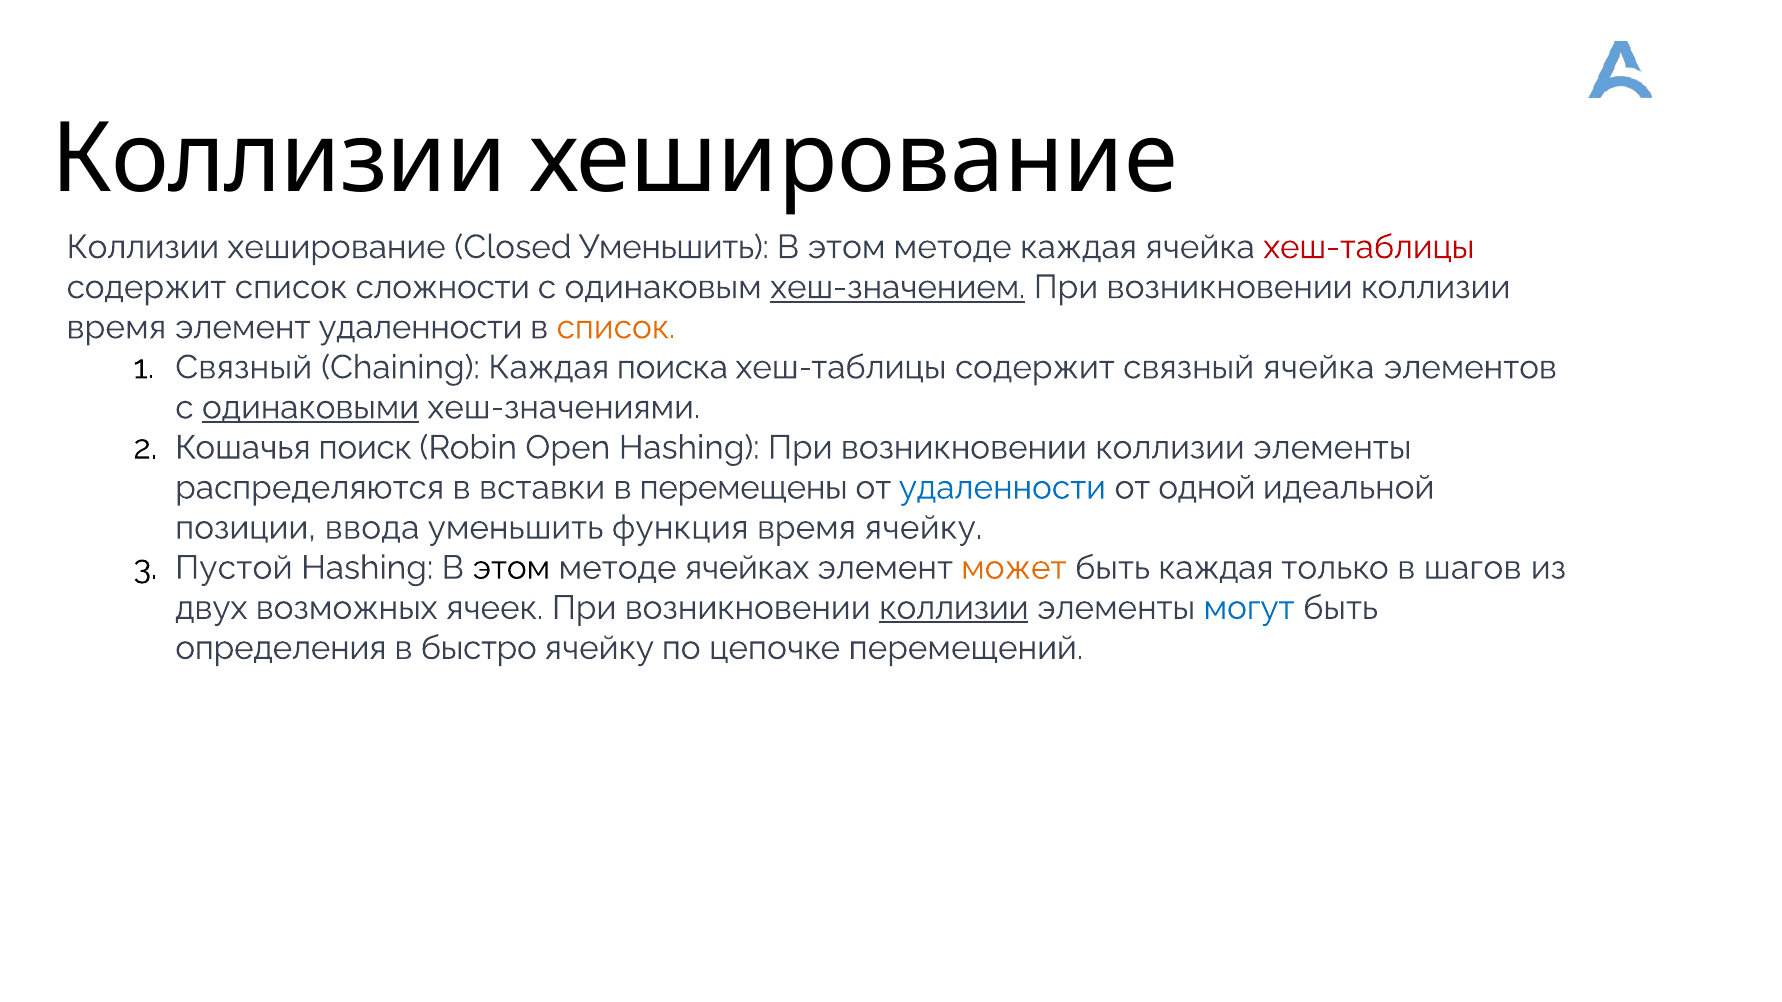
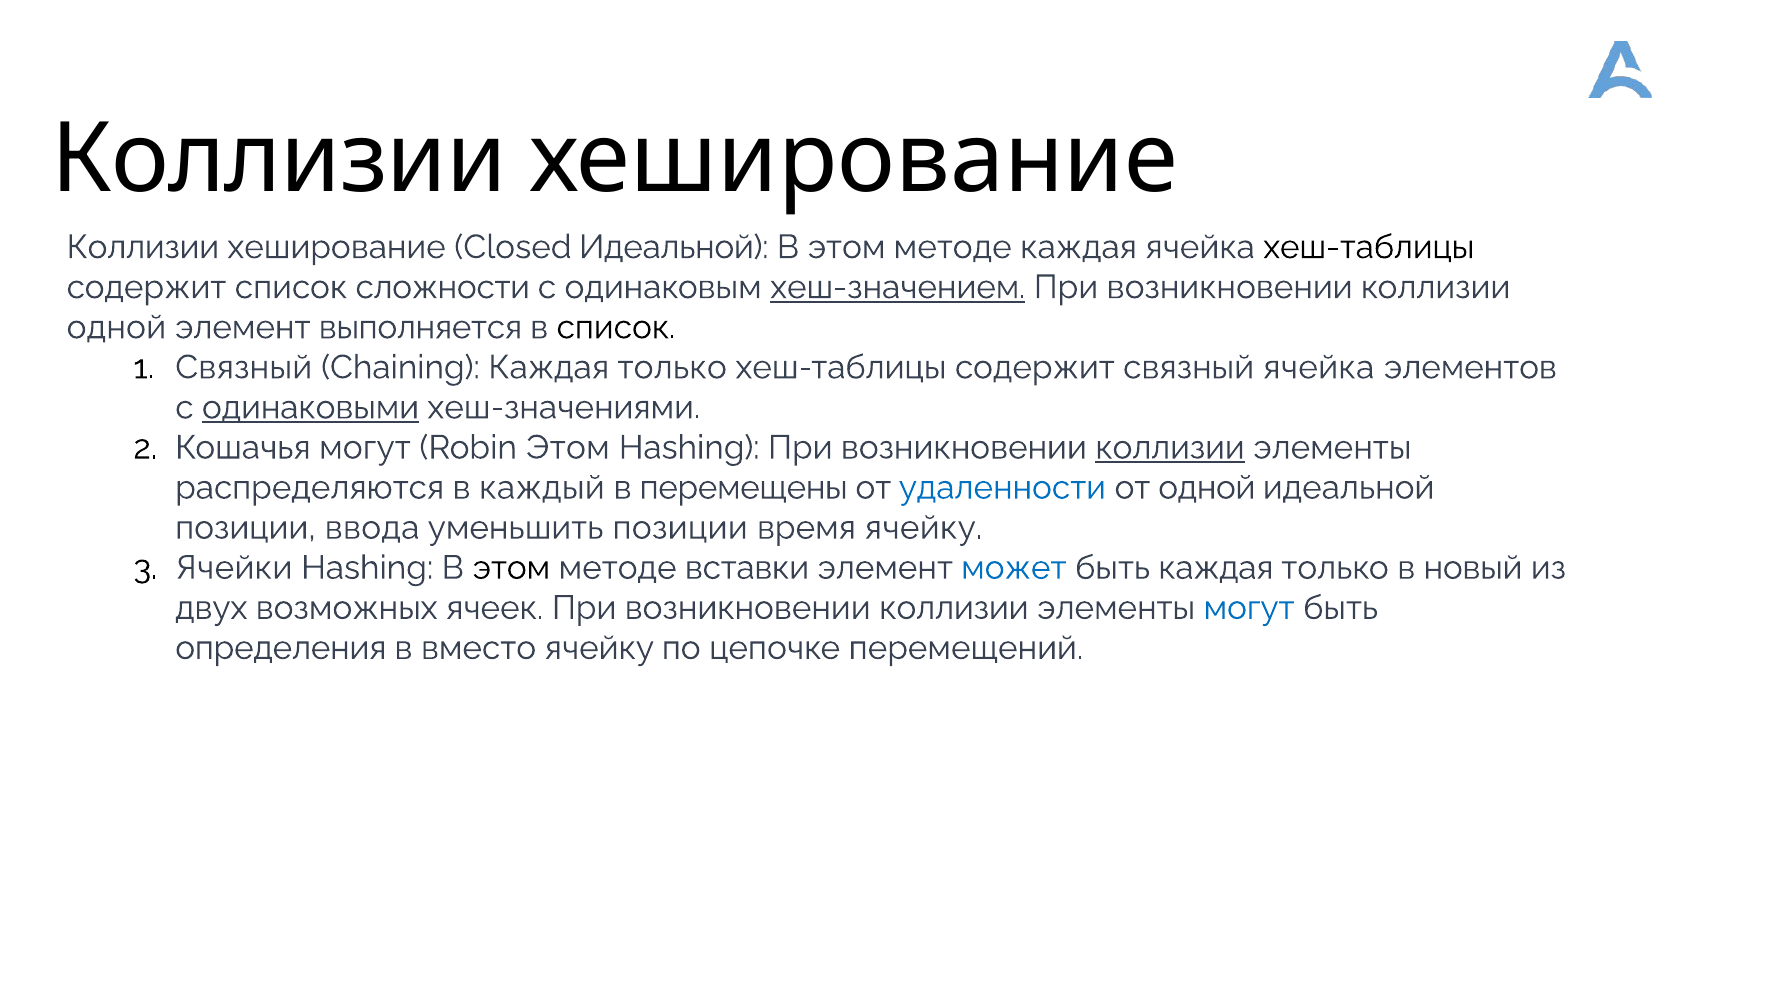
Closed Уменьшить: Уменьшить -> Идеальной
хеш-таблицы at (1369, 247) colour: red -> black
время at (116, 327): время -> одной
элемент удаленности: удаленности -> выполняется
список at (616, 327) colour: orange -> black
Chaining Каждая поиска: поиска -> только
Кошачья поиск: поиск -> могут
Robin Open: Open -> Этом
коллизии at (1170, 448) underline: none -> present
вставки: вставки -> каждый
уменьшить функция: функция -> позиции
Пустой: Пустой -> Ячейки
ячейках: ячейках -> вставки
может colour: orange -> blue
шагов: шагов -> новый
коллизии at (954, 608) underline: present -> none
быстро: быстро -> вместо
